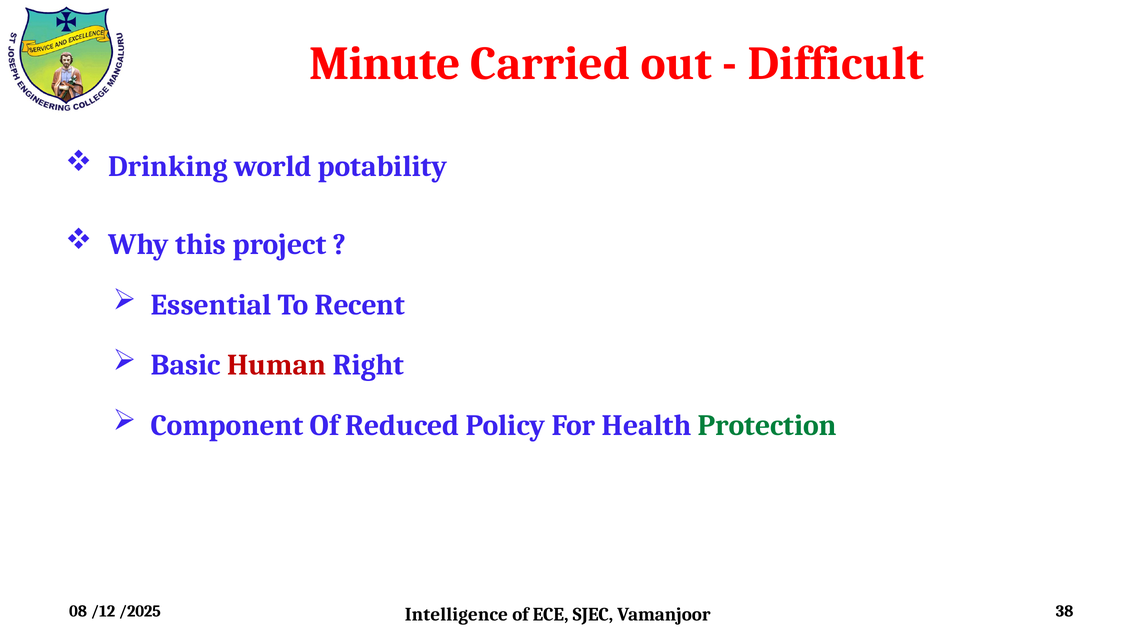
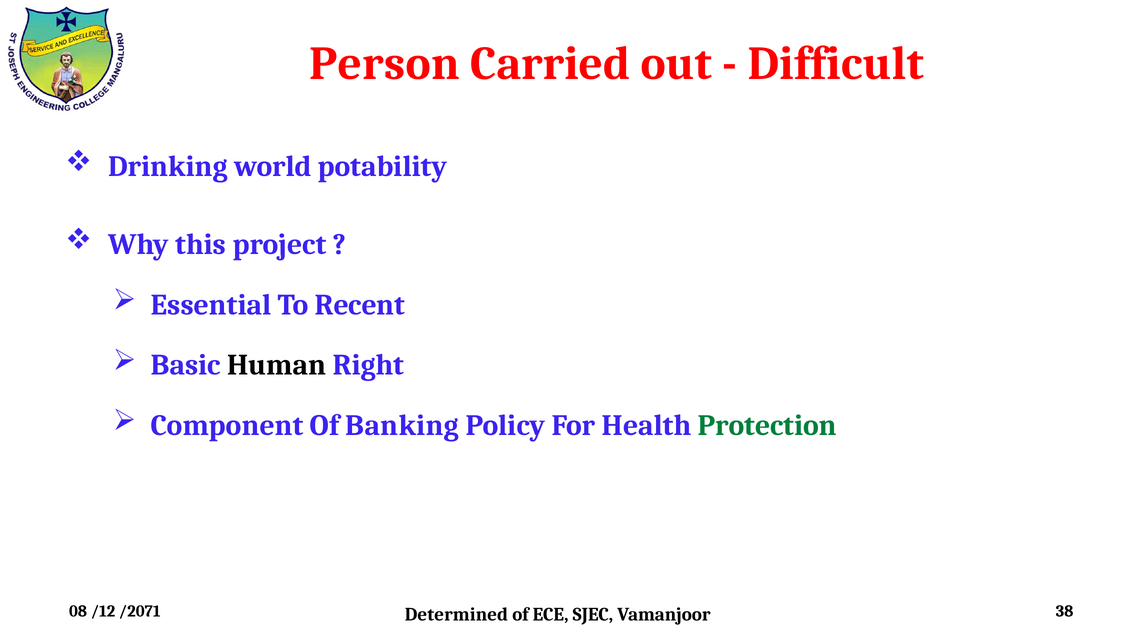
Minute: Minute -> Person
Human colour: red -> black
Reduced: Reduced -> Banking
/2025: /2025 -> /2071
Intelligence: Intelligence -> Determined
